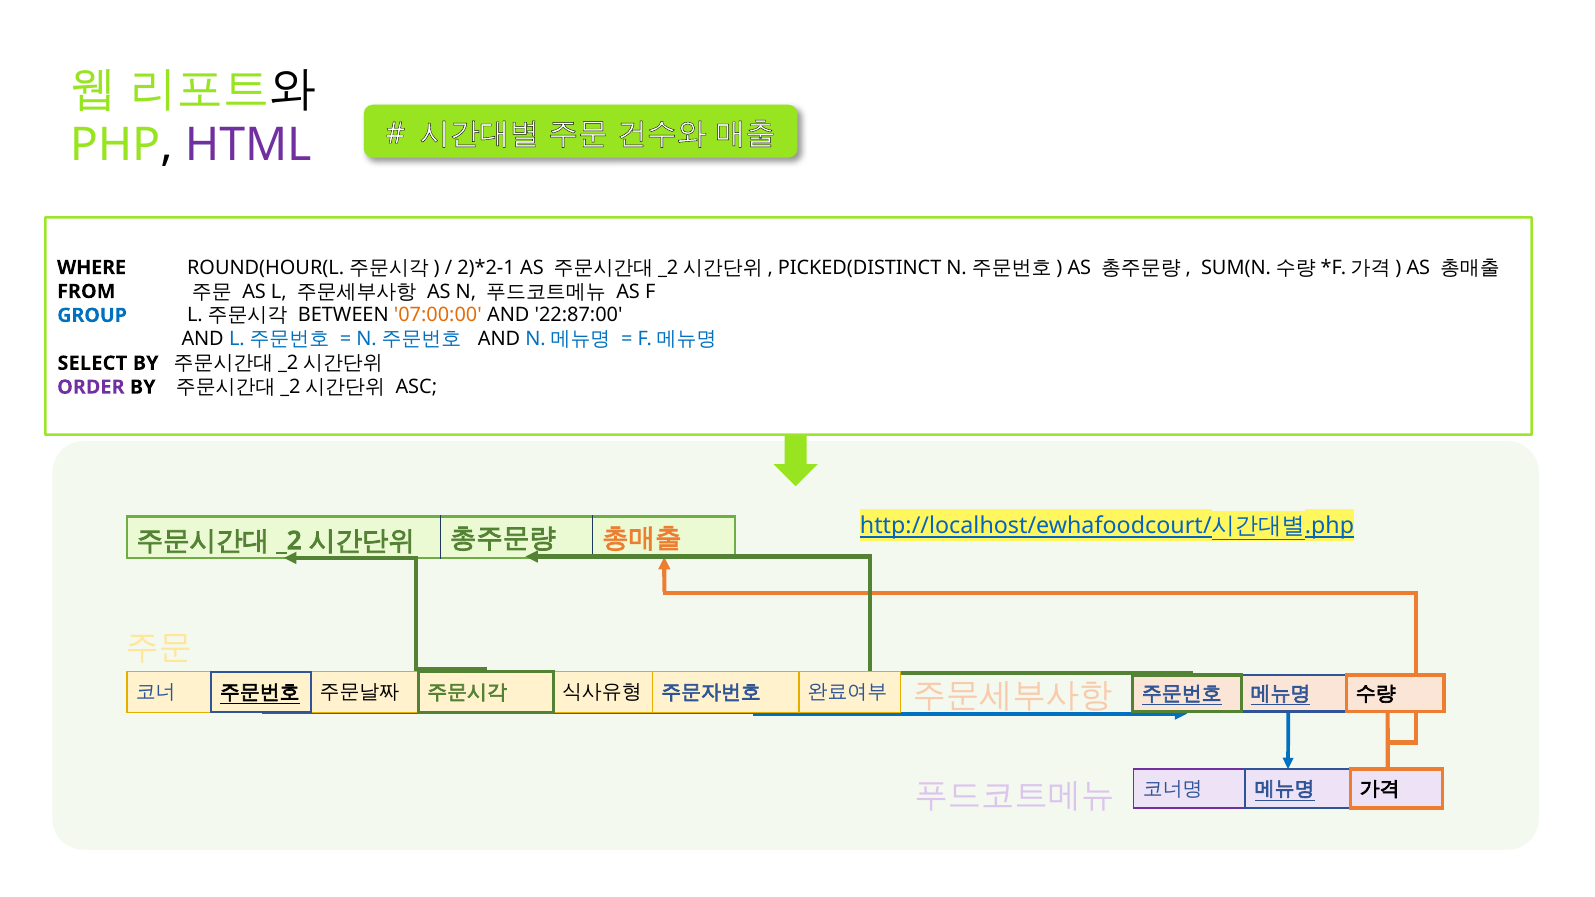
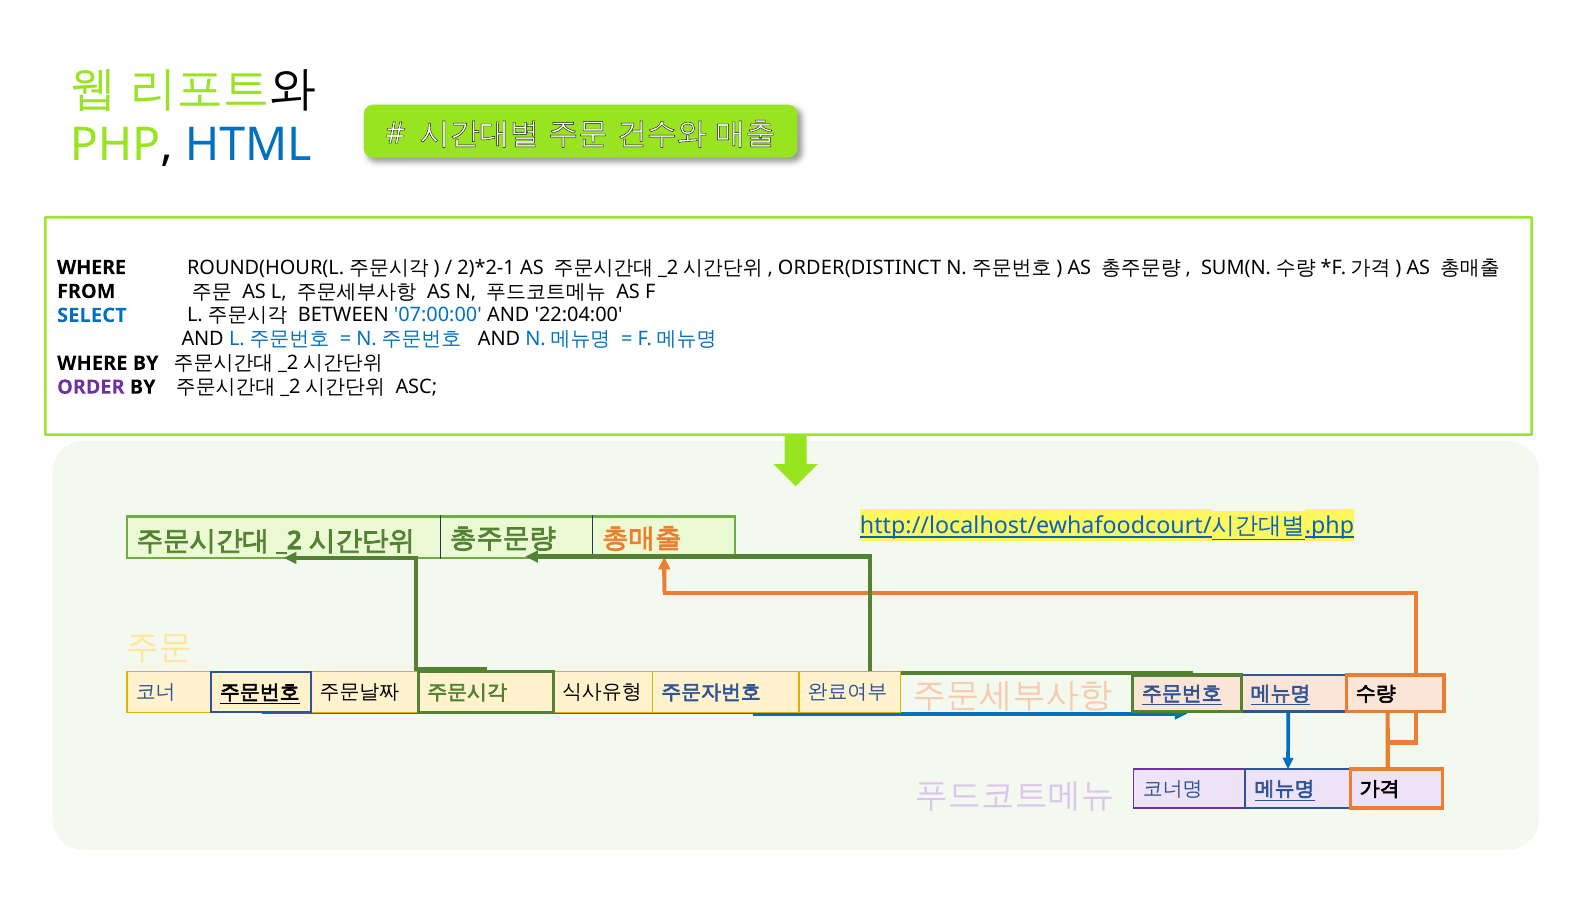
HTML colour: purple -> blue
PICKED(DISTINCT: PICKED(DISTINCT -> ORDER(DISTINCT
GROUP: GROUP -> SELECT
07:00:00 colour: orange -> blue
22:87:00: 22:87:00 -> 22:04:00
SELECT at (92, 363): SELECT -> WHERE
